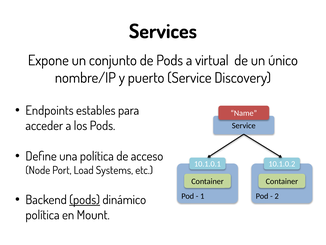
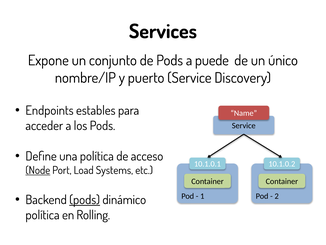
virtual: virtual -> puede
Node underline: none -> present
Mount: Mount -> Rolling
